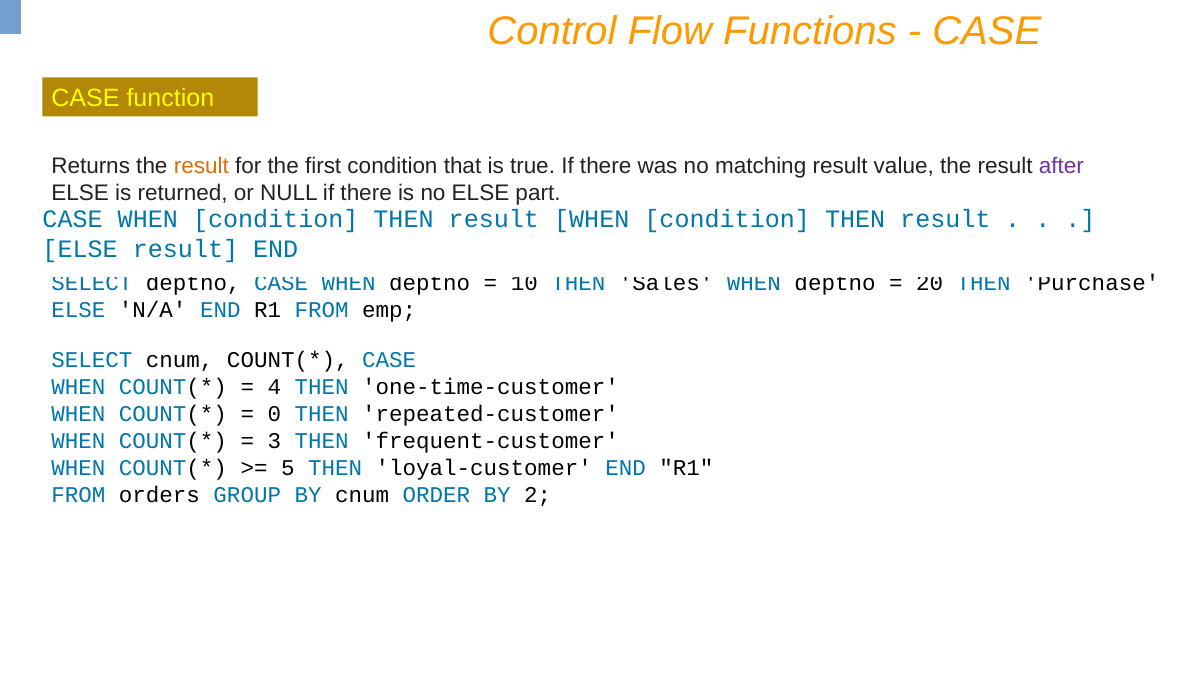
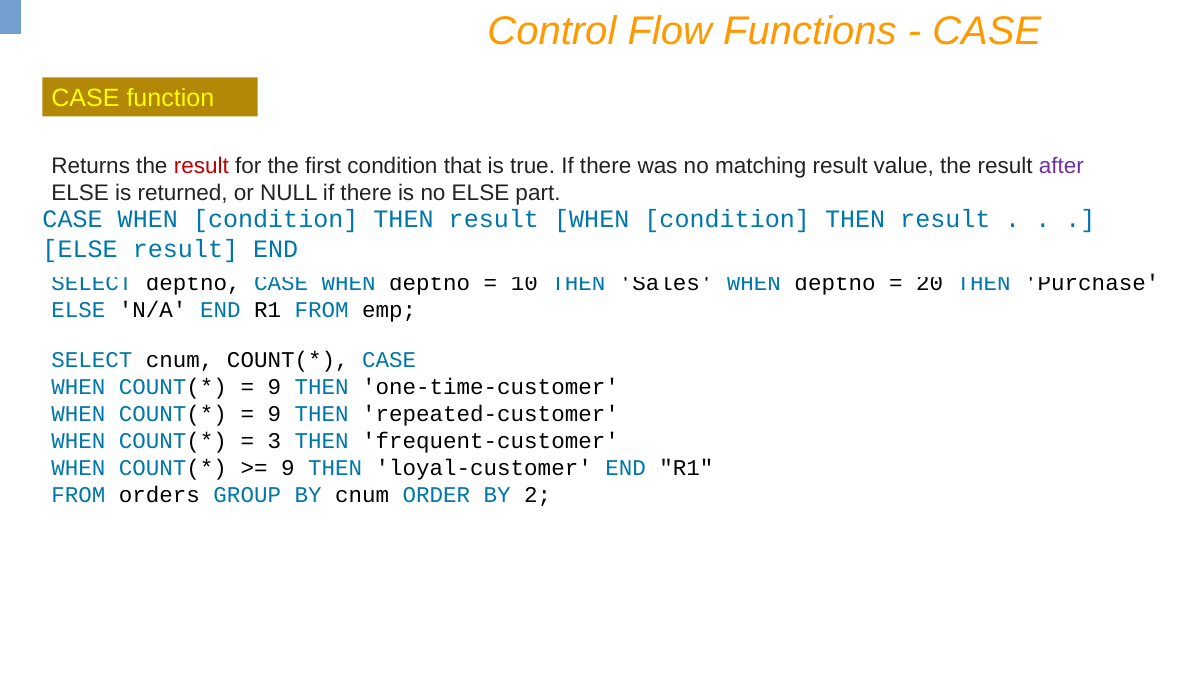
result at (201, 166) colour: orange -> red
4 at (274, 387): 4 -> 9
0 at (274, 414): 0 -> 9
5 at (288, 468): 5 -> 9
